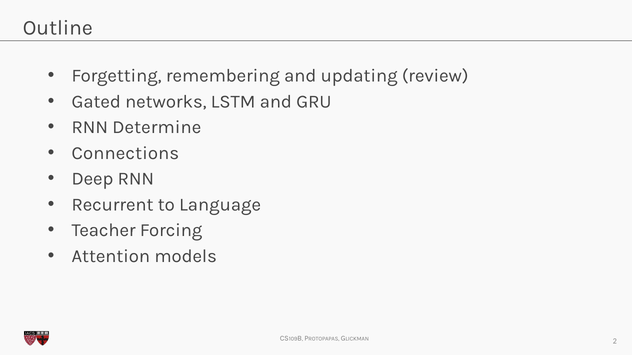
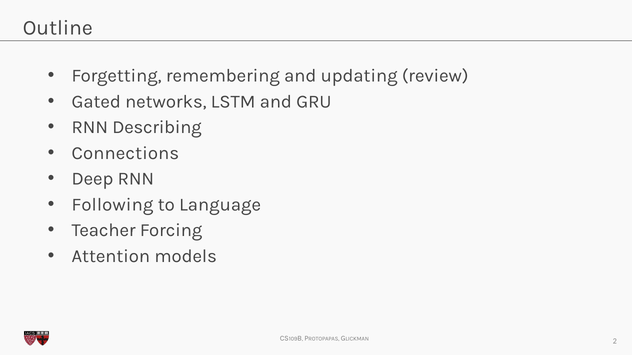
Determine: Determine -> Describing
Recurrent: Recurrent -> Following
